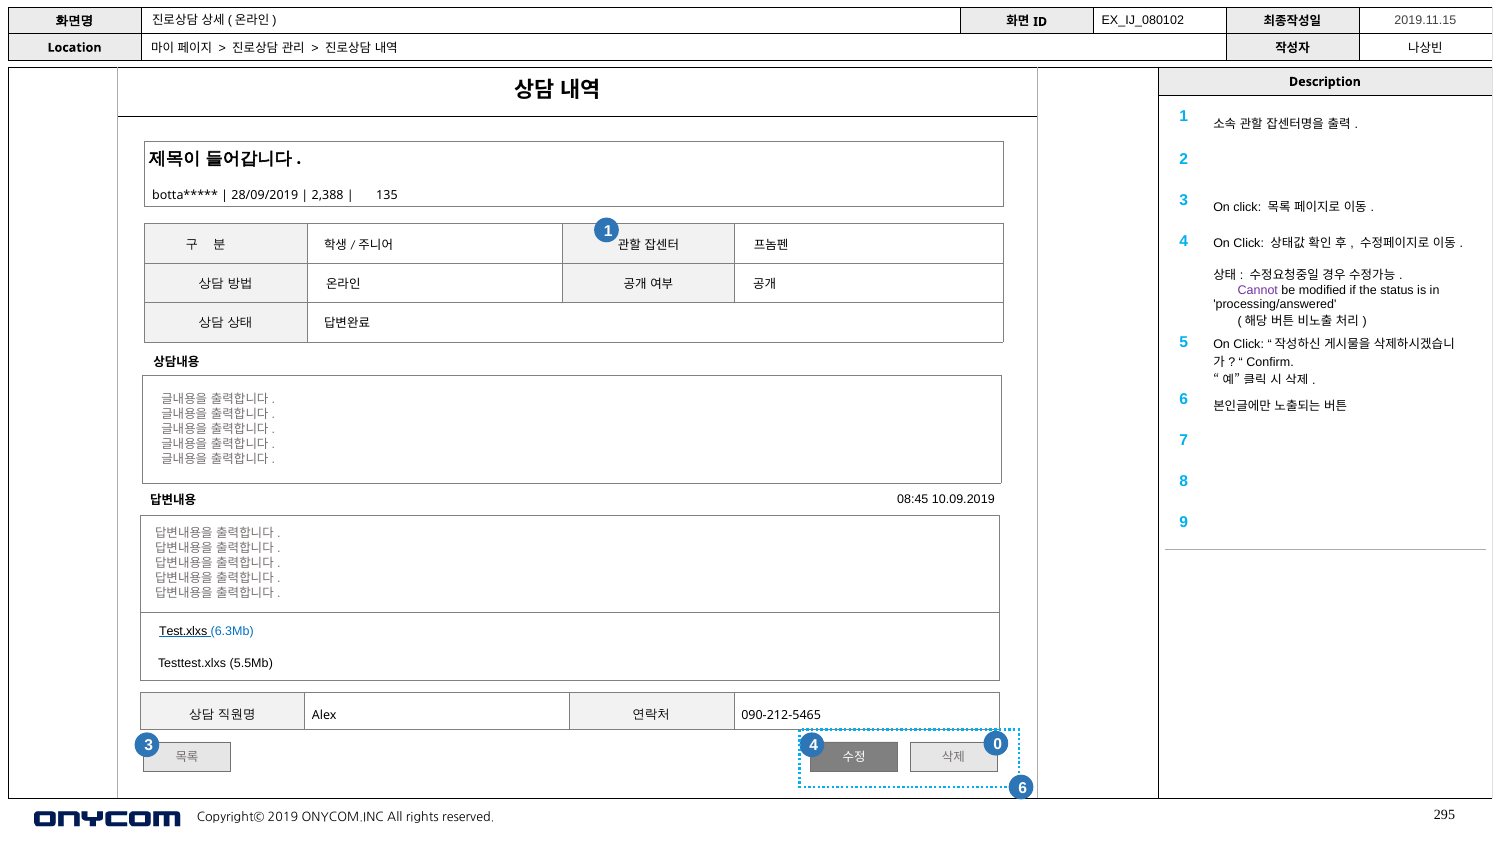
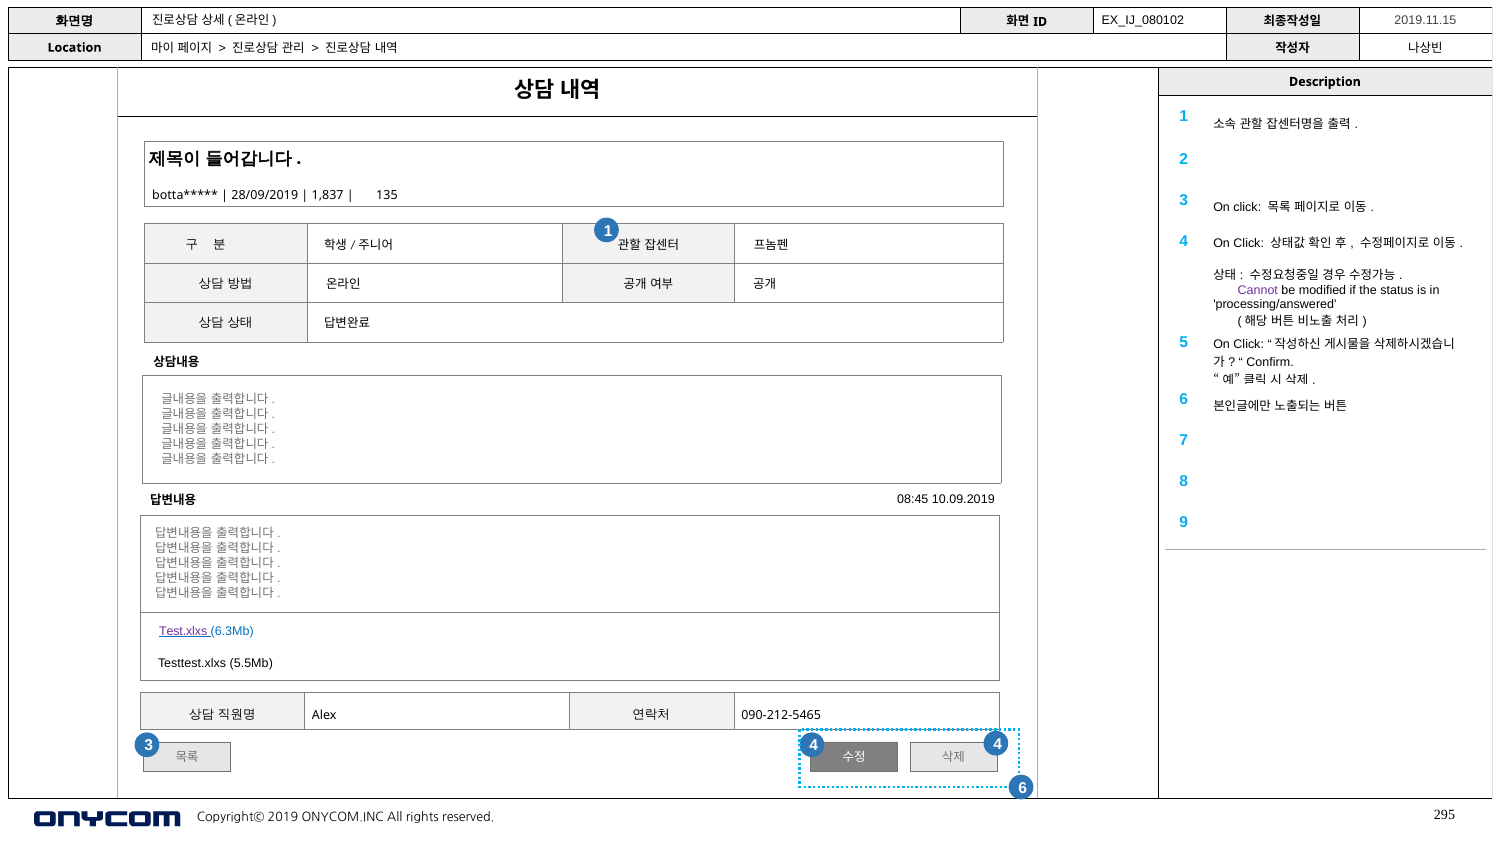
2,388: 2,388 -> 1,837
Test.xlxs colour: black -> purple
4 0: 0 -> 4
